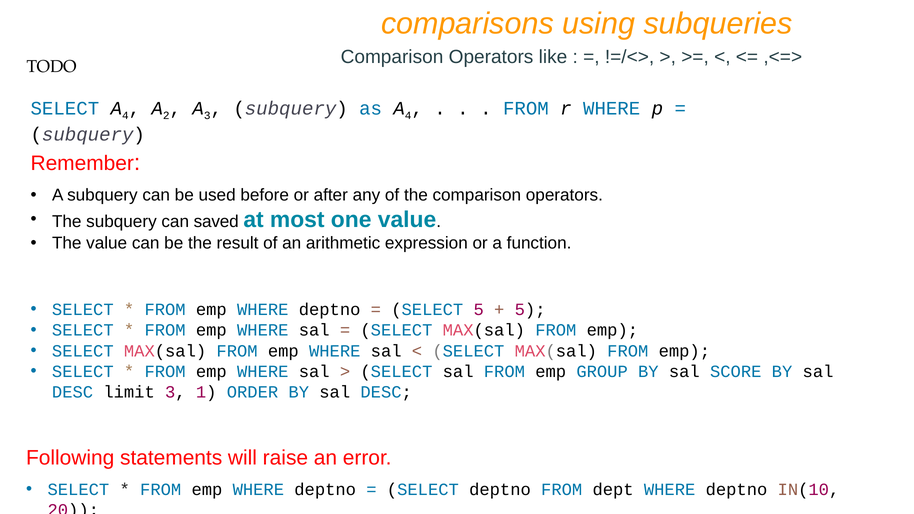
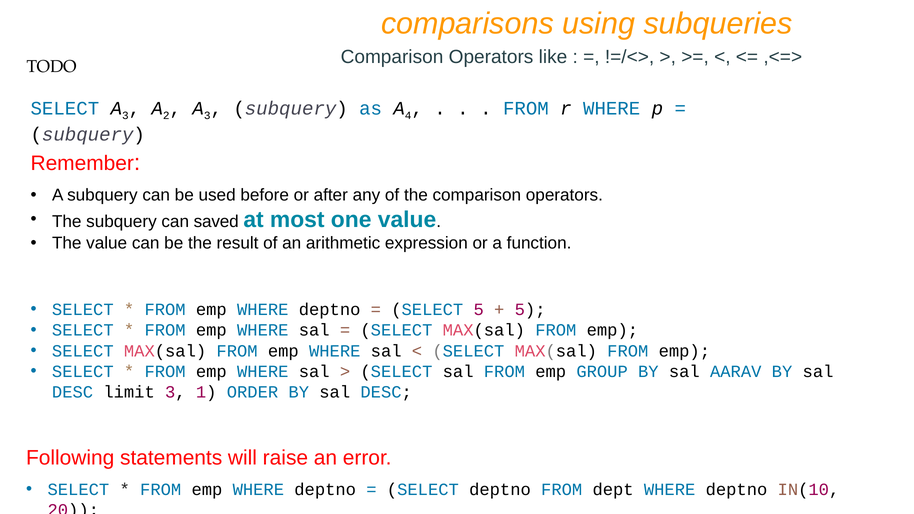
SELECT A 4: 4 -> 3
SCORE: SCORE -> AARAV
